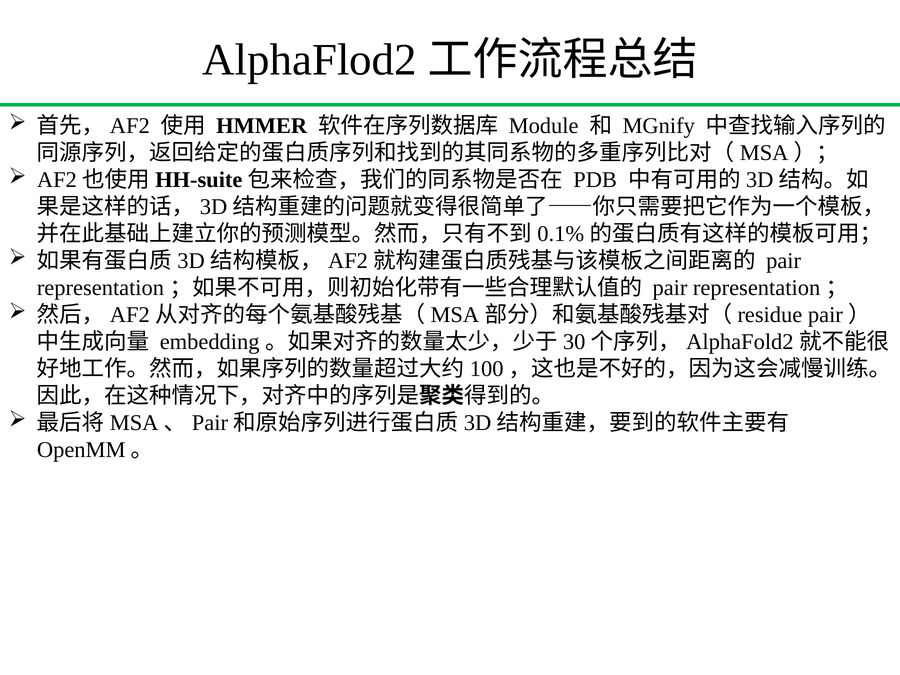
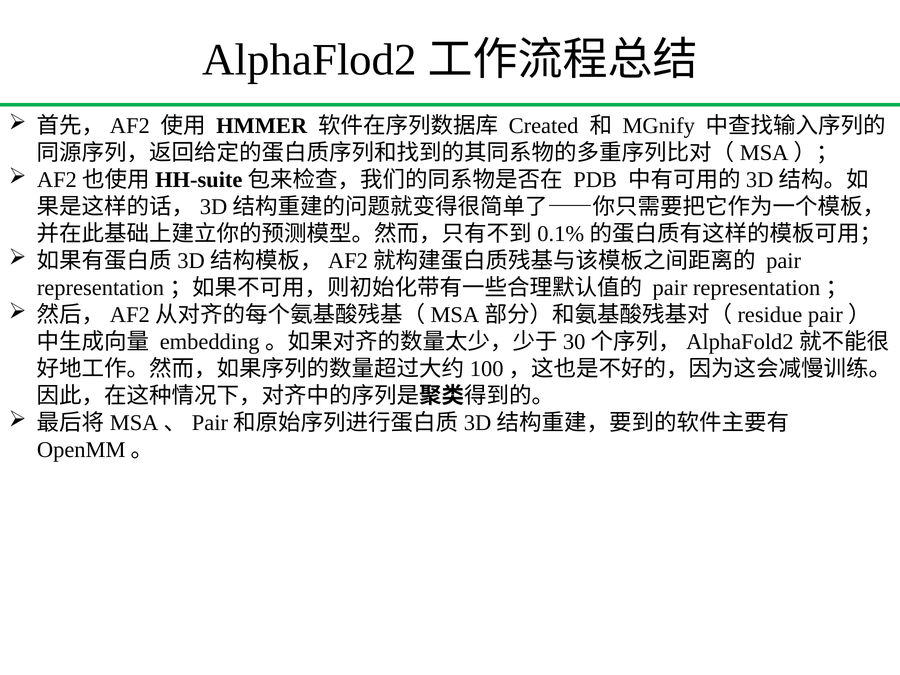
Module: Module -> Created
